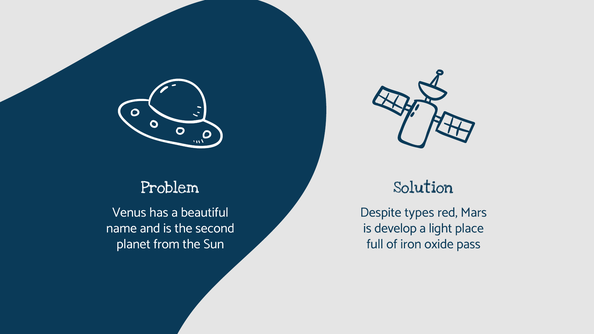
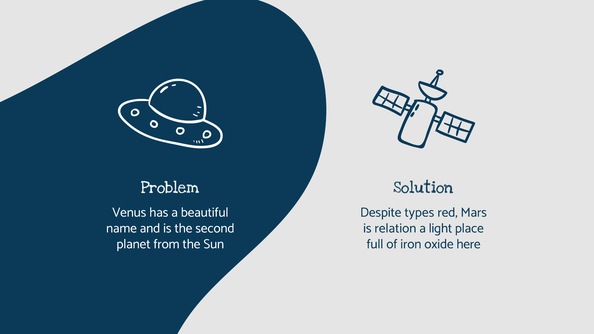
develop: develop -> relation
pass: pass -> here
